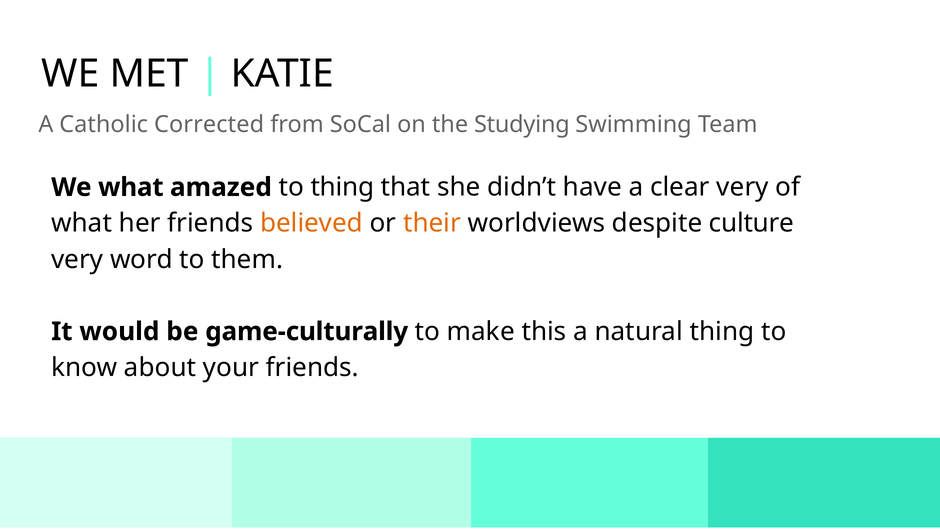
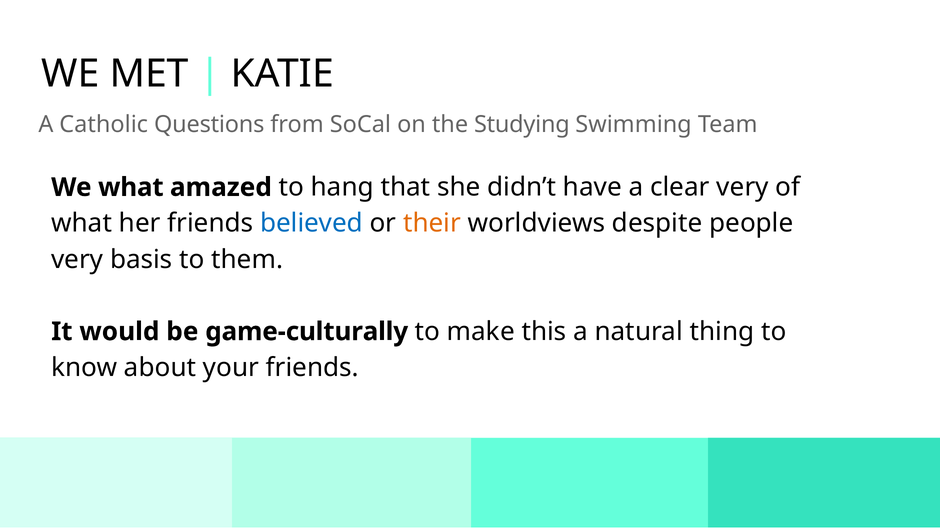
Corrected: Corrected -> Questions
to thing: thing -> hang
believed colour: orange -> blue
culture: culture -> people
word: word -> basis
